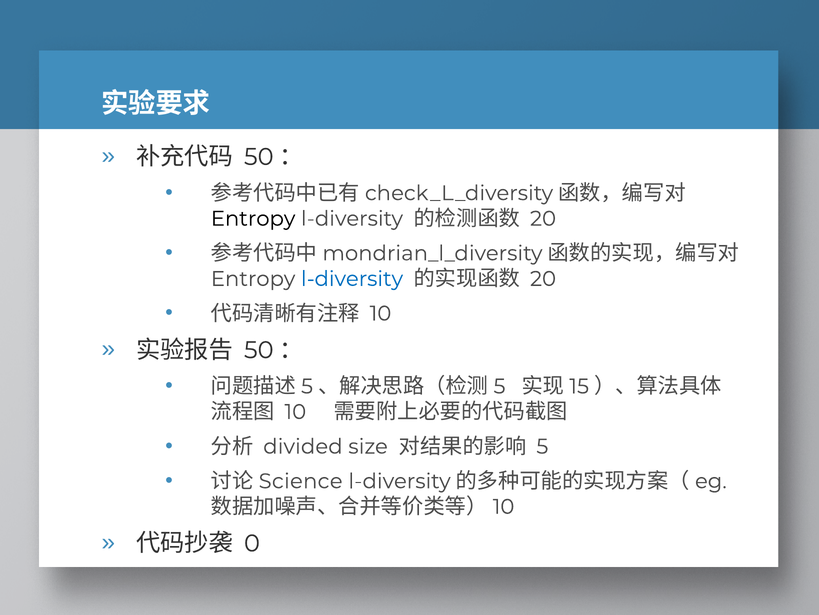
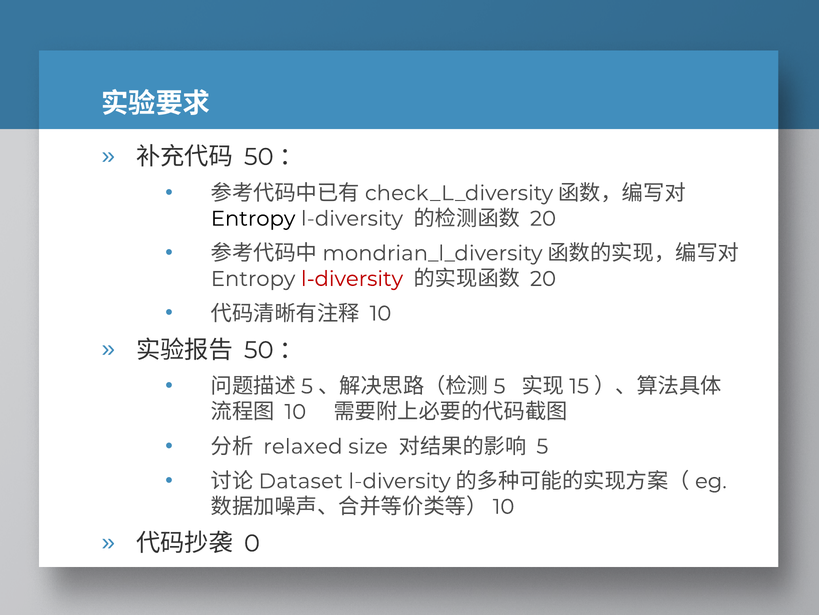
l-diversity at (352, 279) colour: blue -> red
divided: divided -> relaxed
Science: Science -> Dataset
